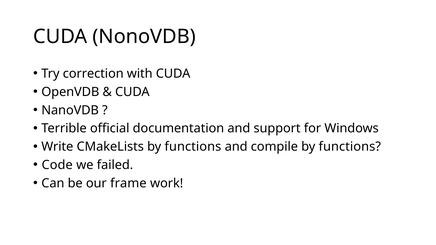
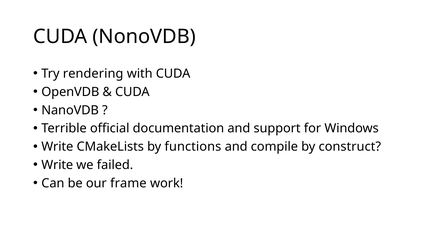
correction: correction -> rendering
compile by functions: functions -> construct
Code at (57, 165): Code -> Write
